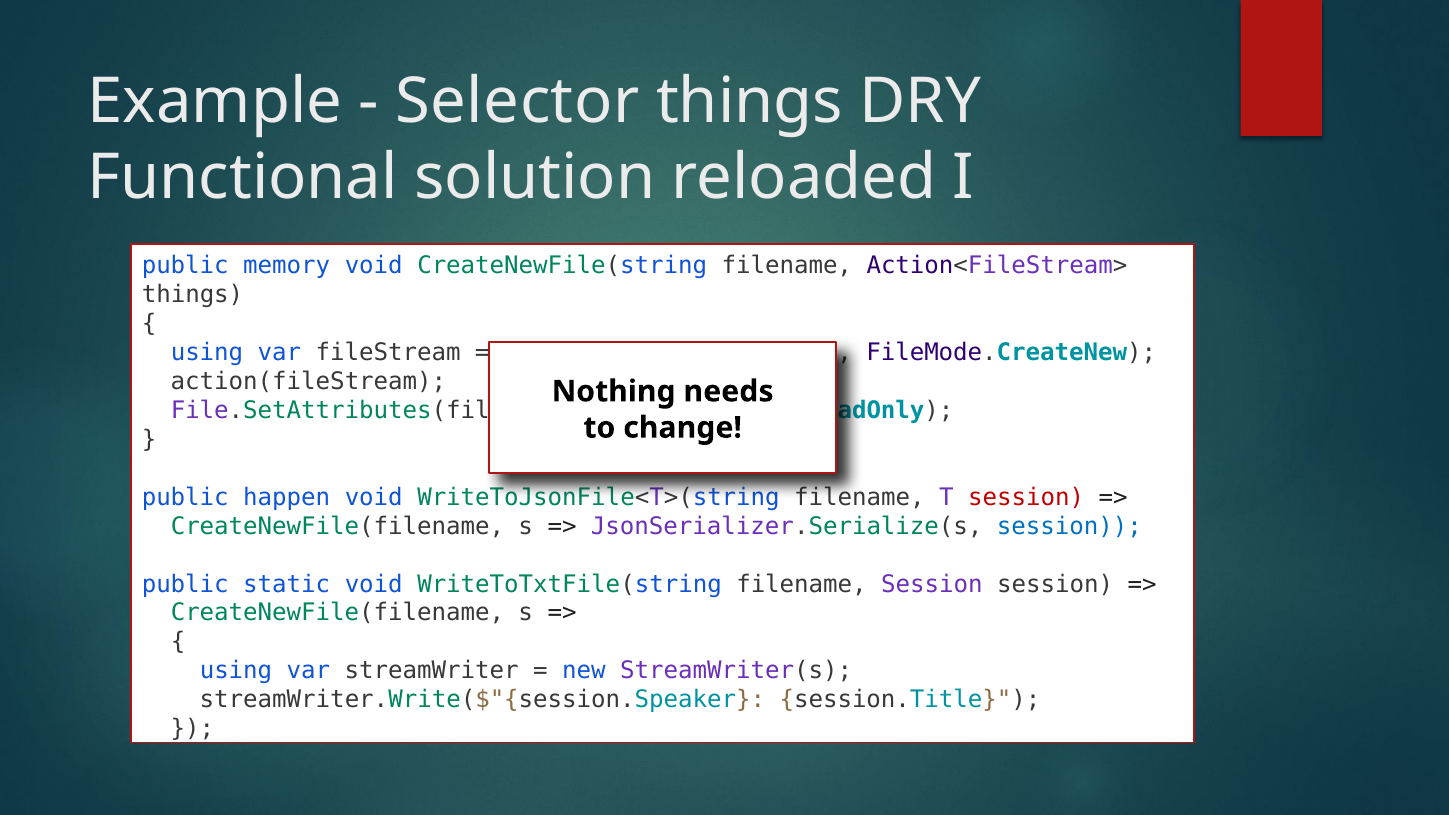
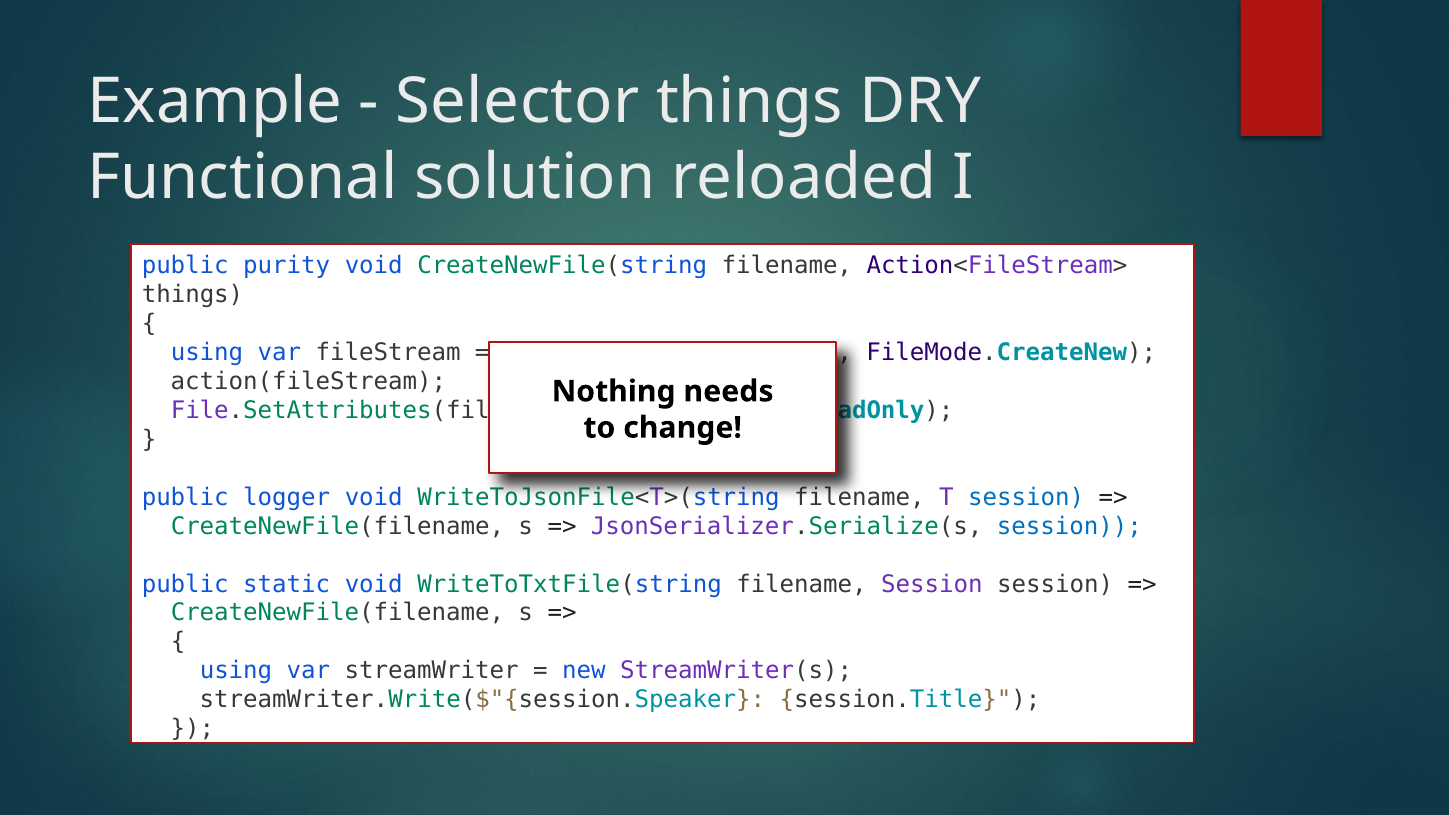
memory: memory -> purity
happen: happen -> logger
session at (1026, 497) colour: red -> blue
